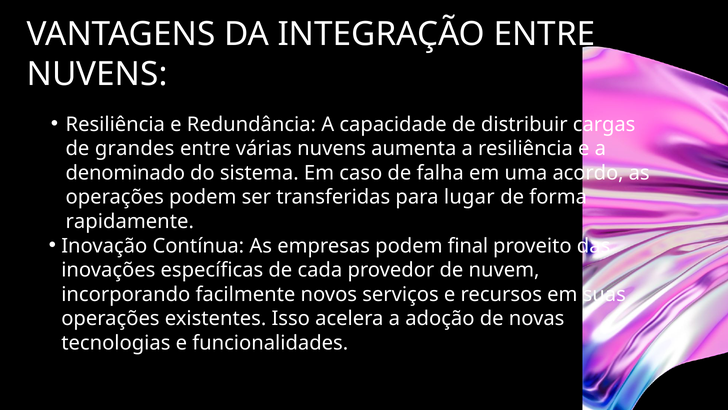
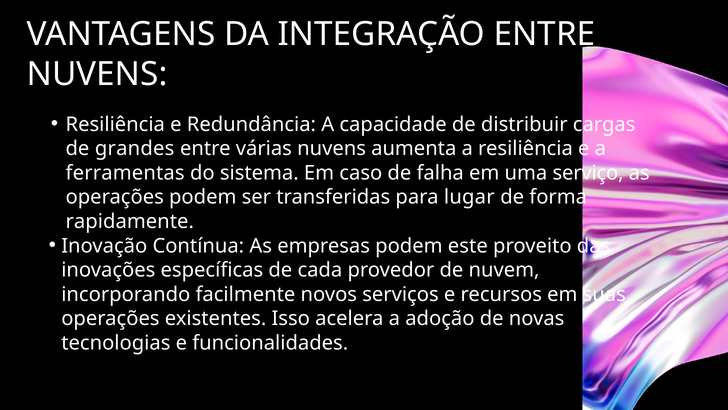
denominado: denominado -> ferramentas
acordo: acordo -> serviço
final: final -> este
